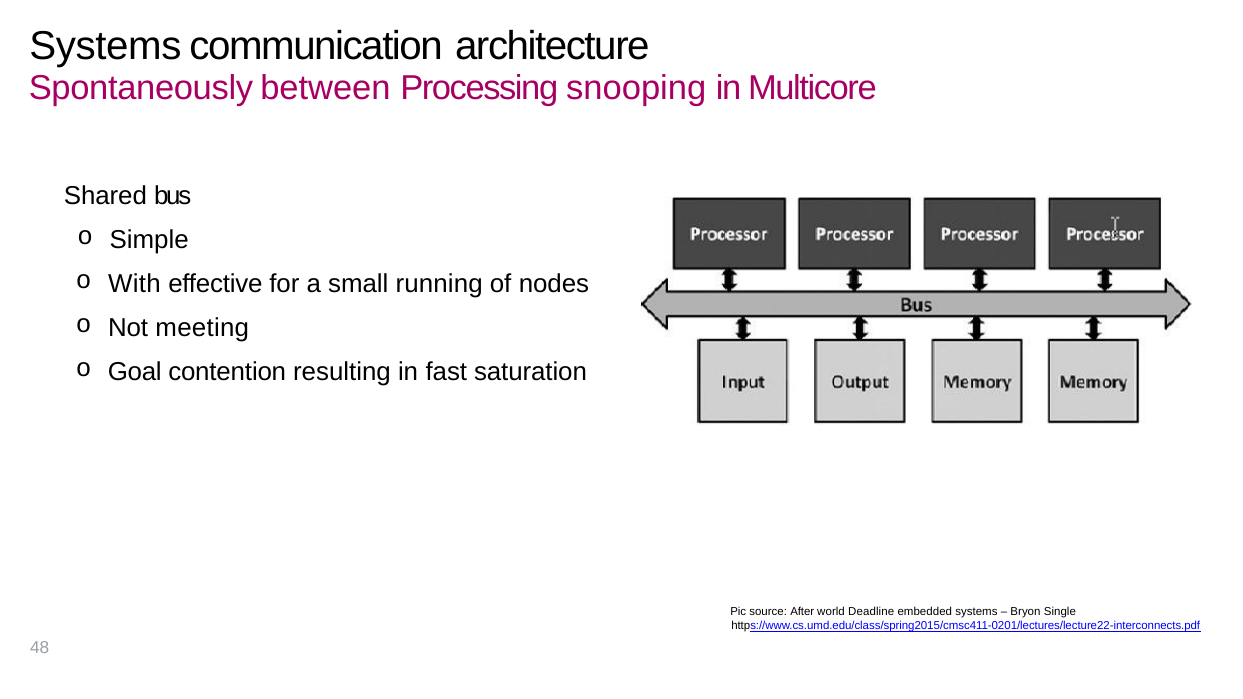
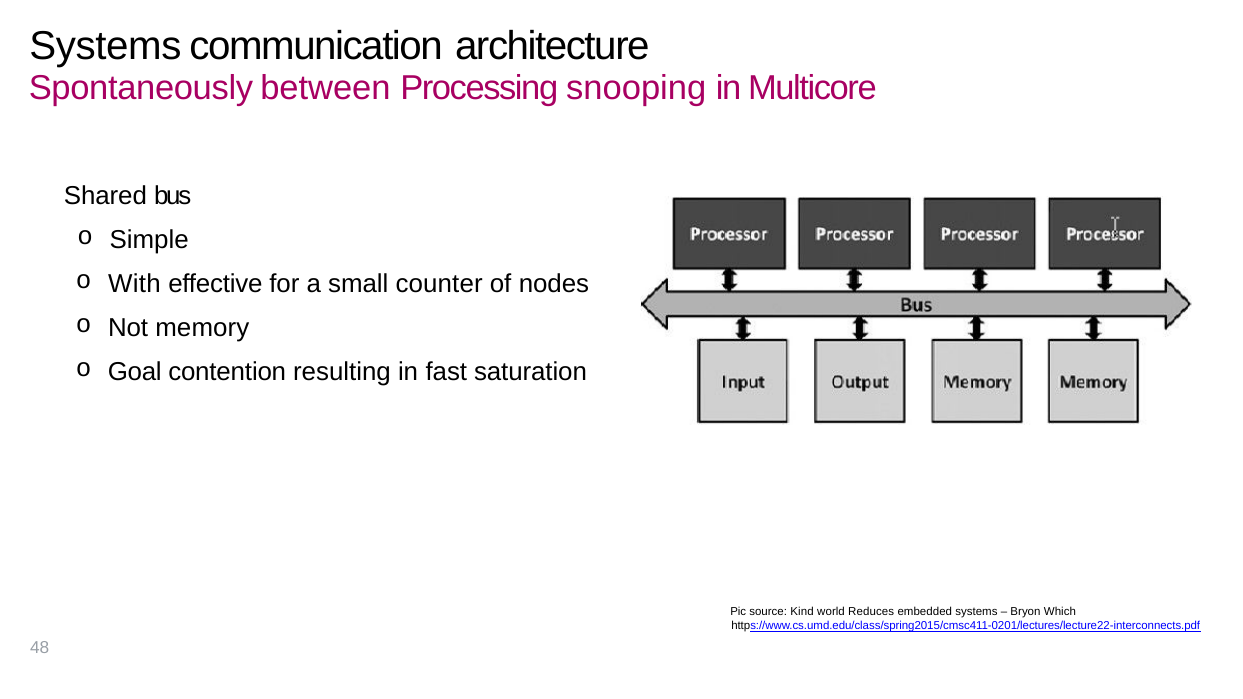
running: running -> counter
meeting: meeting -> memory
After: After -> Kind
Deadline: Deadline -> Reduces
Single: Single -> Which
